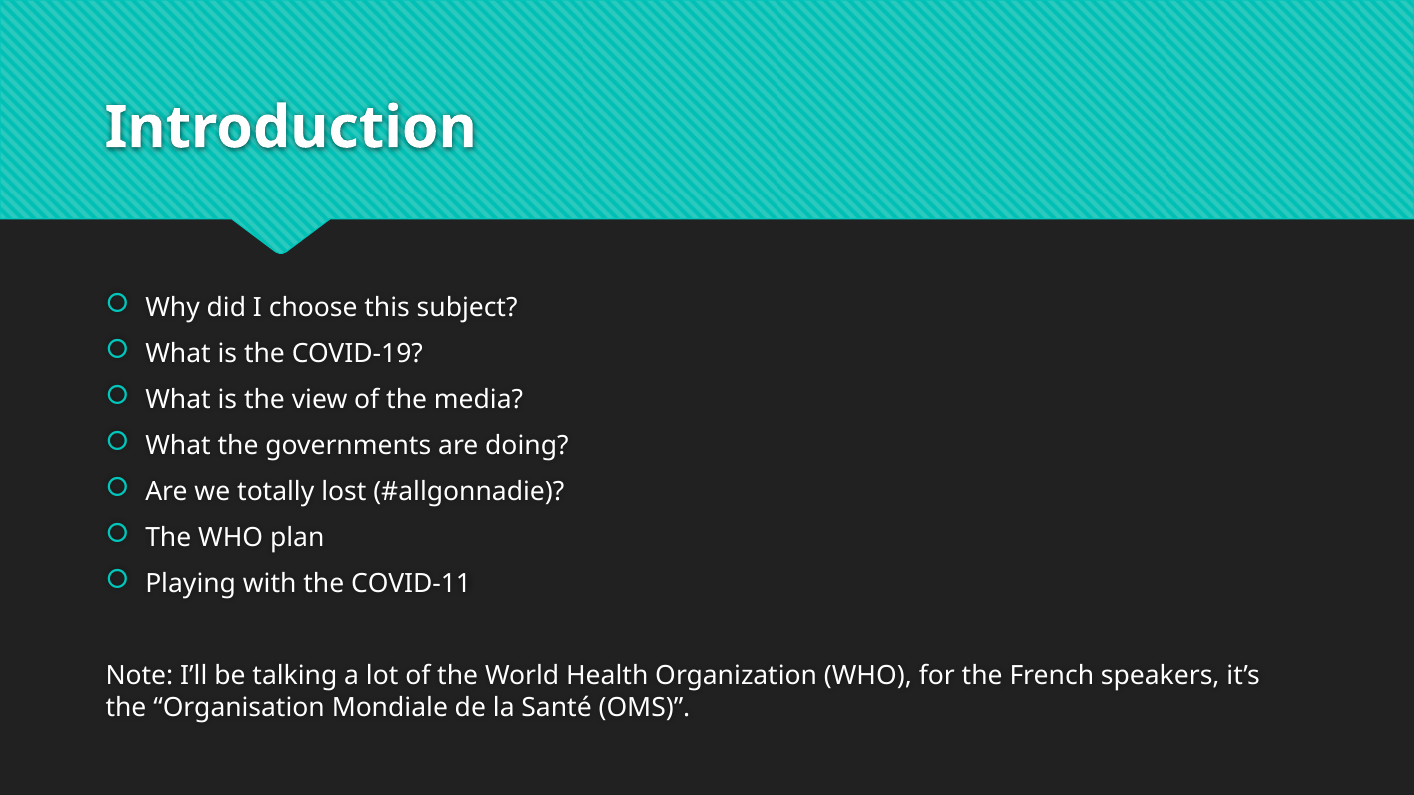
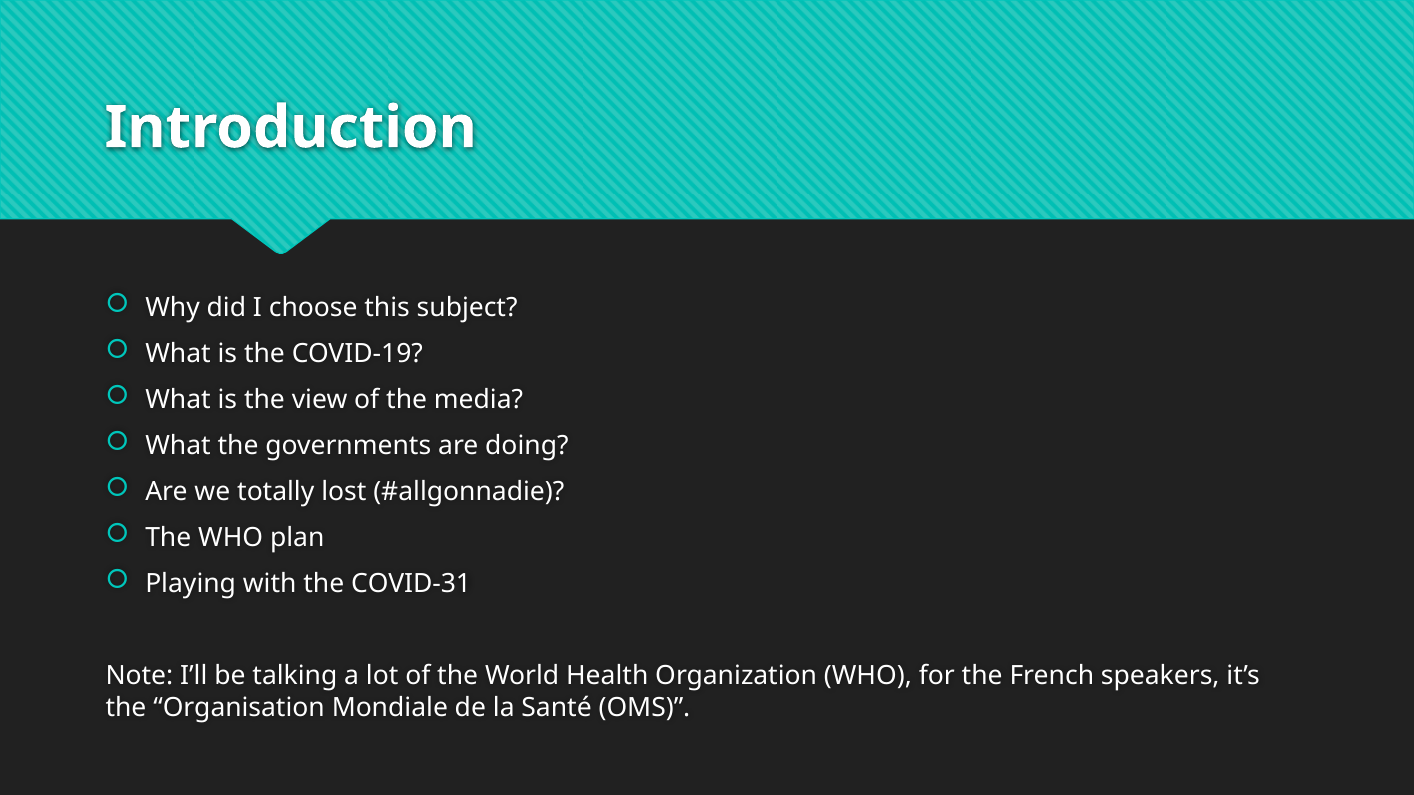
COVID-11: COVID-11 -> COVID-31
